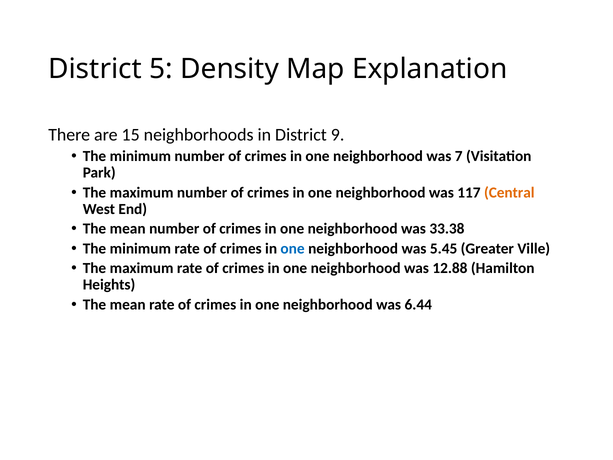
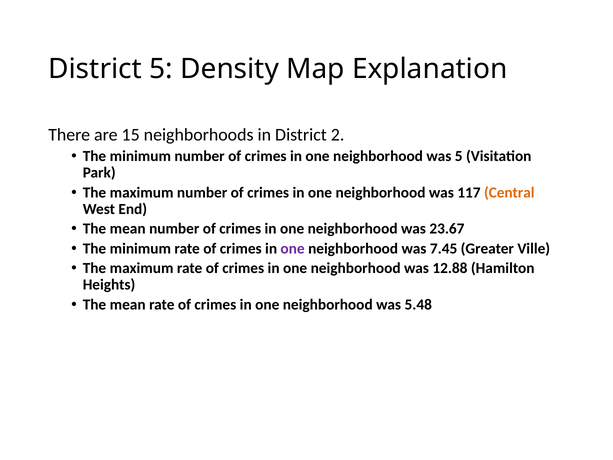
9: 9 -> 2
was 7: 7 -> 5
33.38: 33.38 -> 23.67
one at (293, 248) colour: blue -> purple
5.45: 5.45 -> 7.45
6.44: 6.44 -> 5.48
